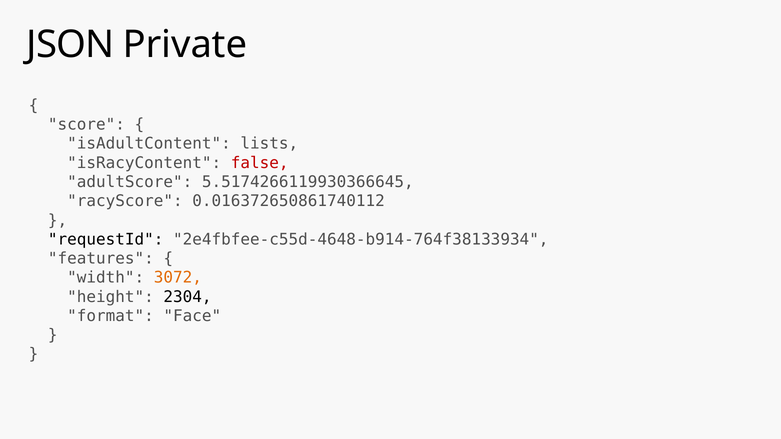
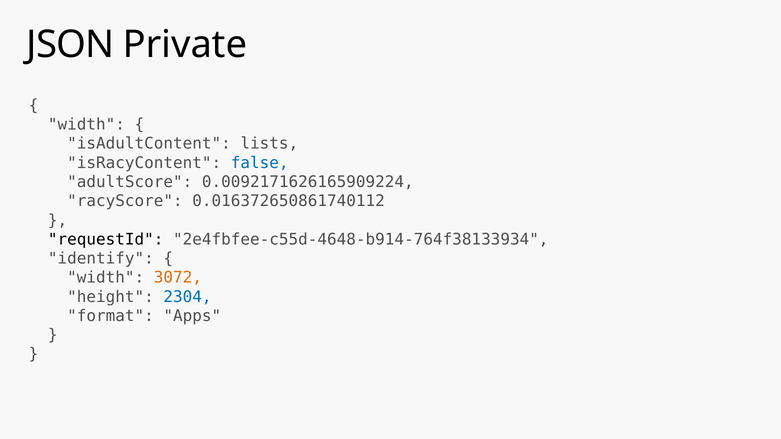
score at (86, 125): score -> width
false colour: red -> blue
5.5174266119930366645: 5.5174266119930366645 -> 0.0092171626165909224
features: features -> identify
2304 colour: black -> blue
Face: Face -> Apps
